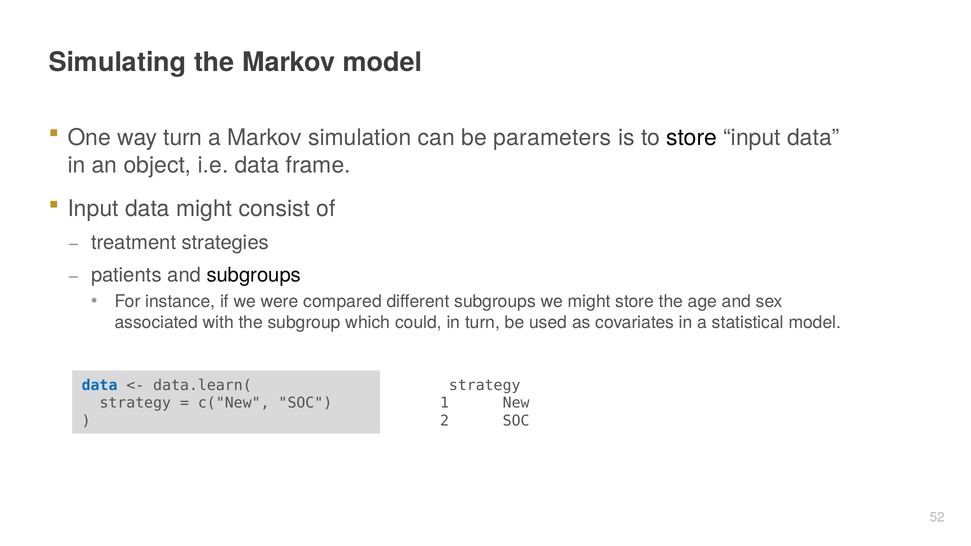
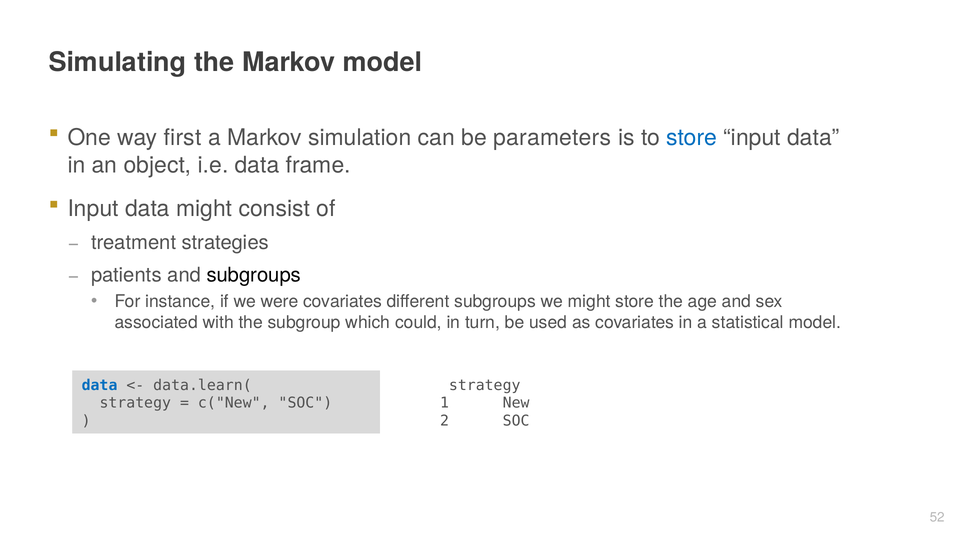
way turn: turn -> first
store at (692, 138) colour: black -> blue
were compared: compared -> covariates
